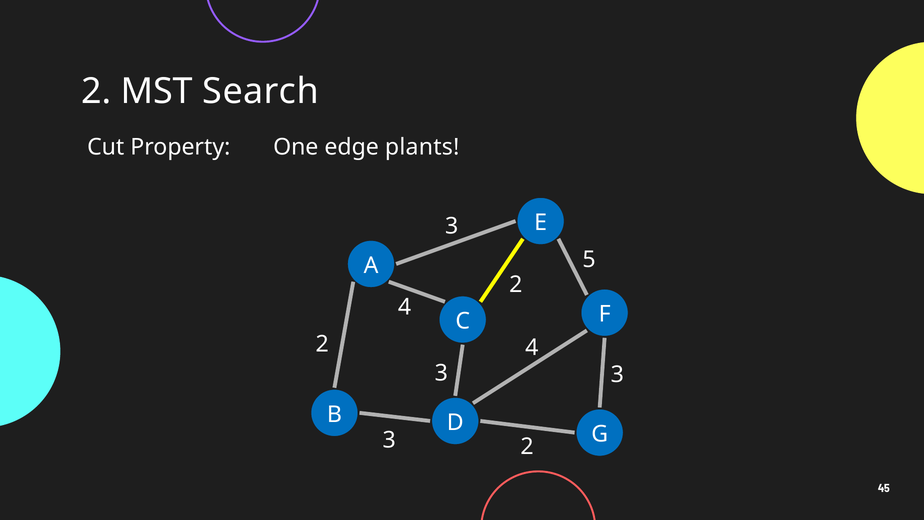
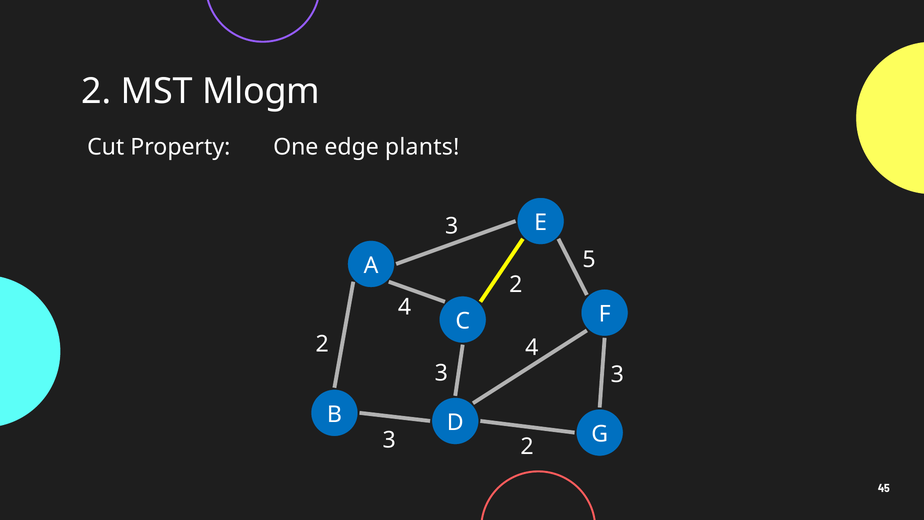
Search: Search -> Mlogm
